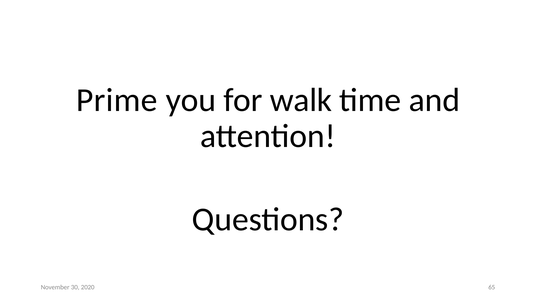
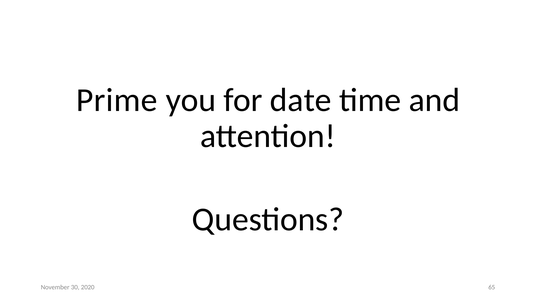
walk: walk -> date
